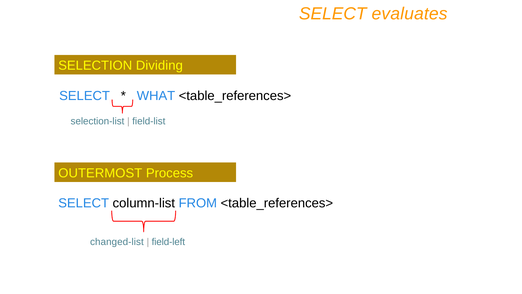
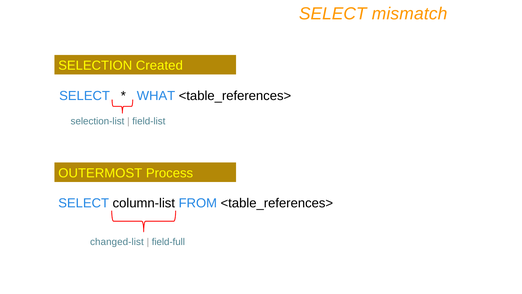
evaluates: evaluates -> mismatch
Dividing: Dividing -> Created
field-left: field-left -> field-full
